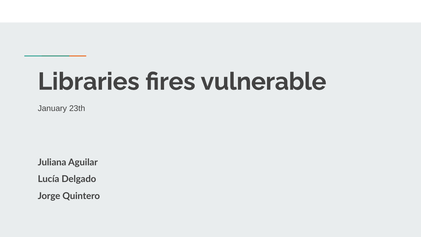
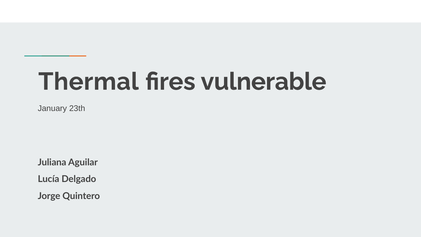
Libraries: Libraries -> Thermal
